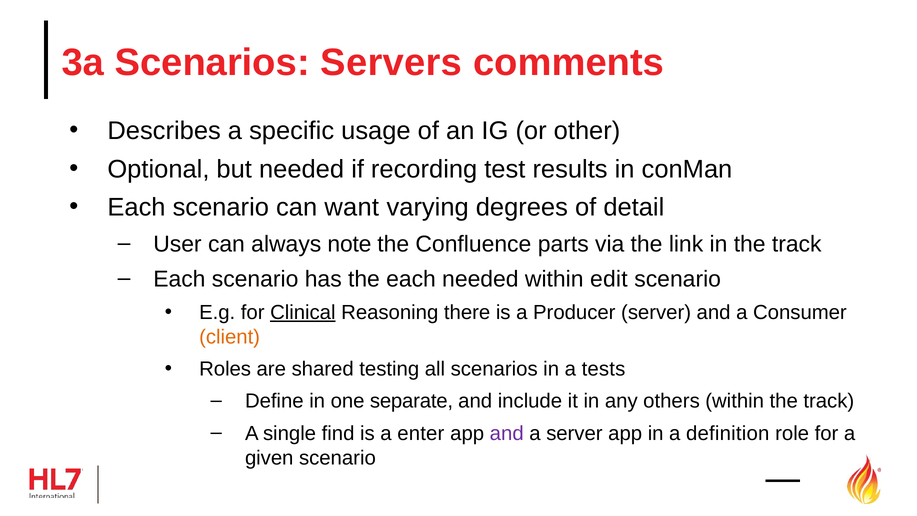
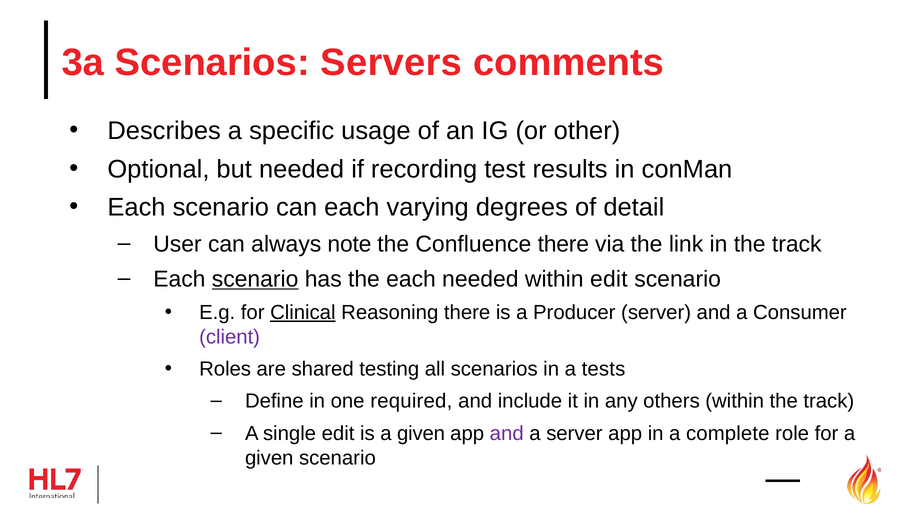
can want: want -> each
Confluence parts: parts -> there
scenario at (255, 279) underline: none -> present
client colour: orange -> purple
separate: separate -> required
single find: find -> edit
is a enter: enter -> given
definition: definition -> complete
